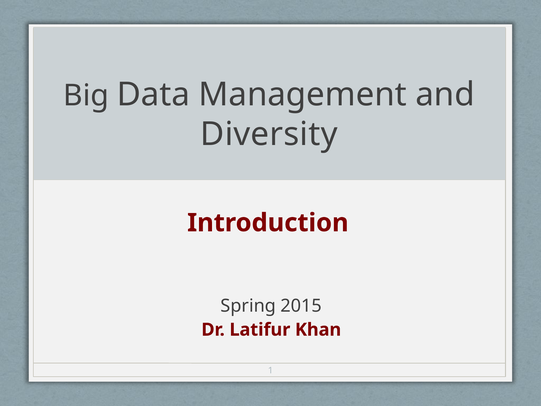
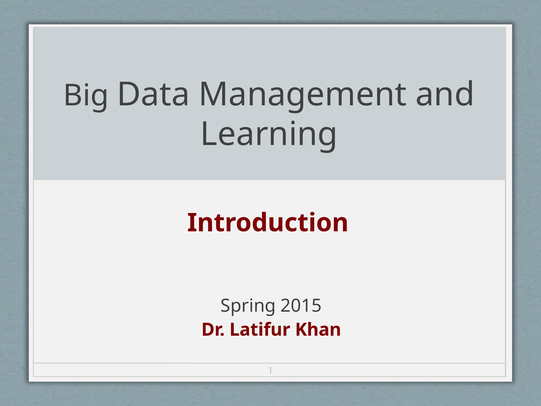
Diversity: Diversity -> Learning
